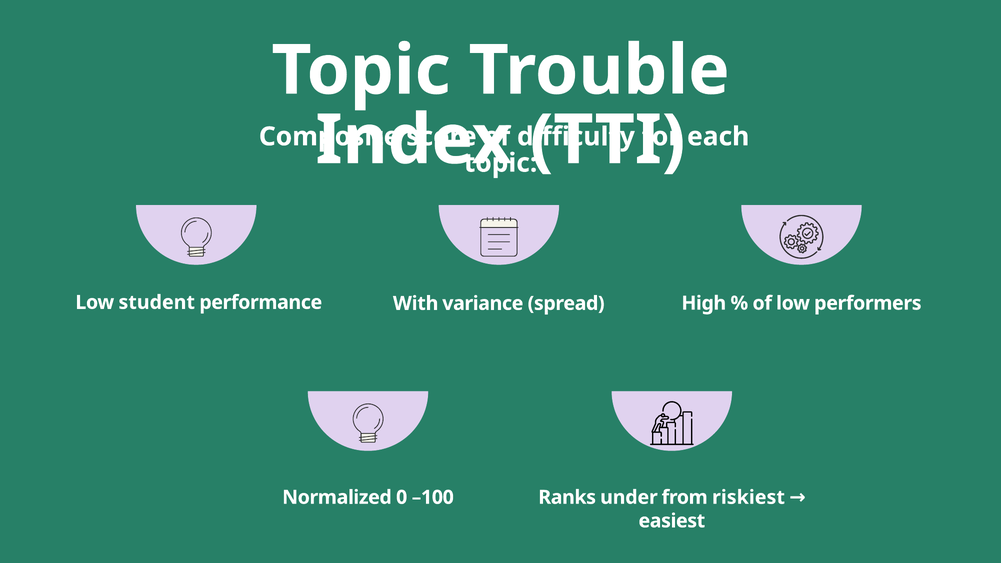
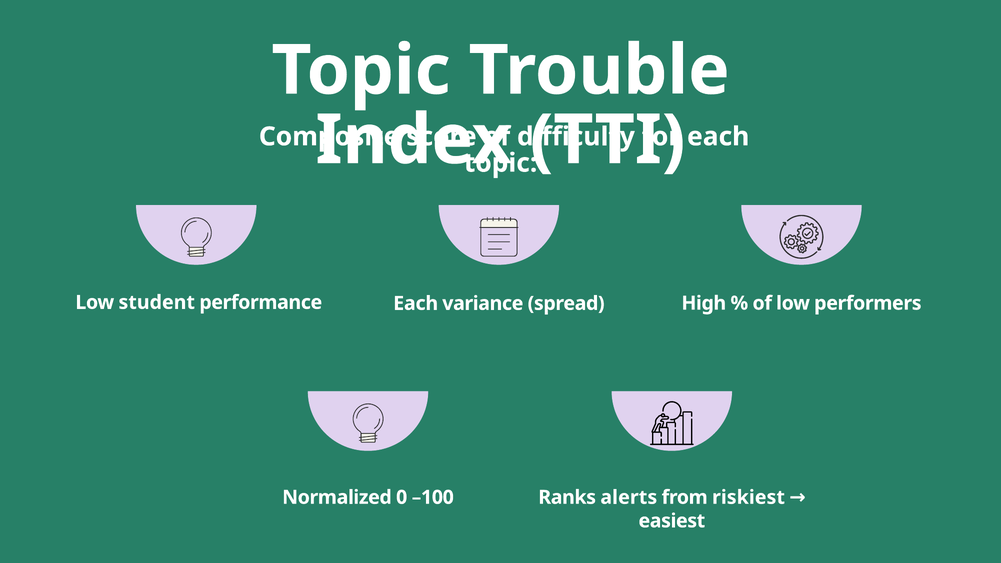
performance With: With -> Each
under: under -> alerts
